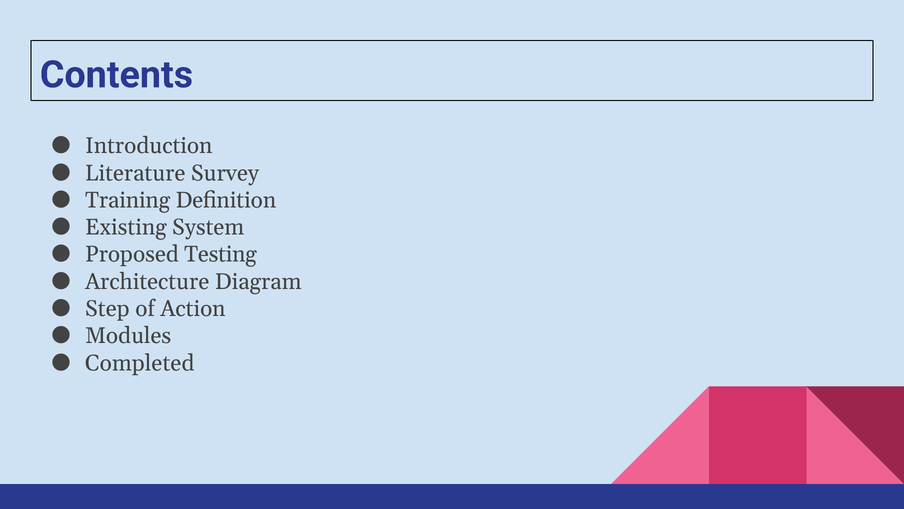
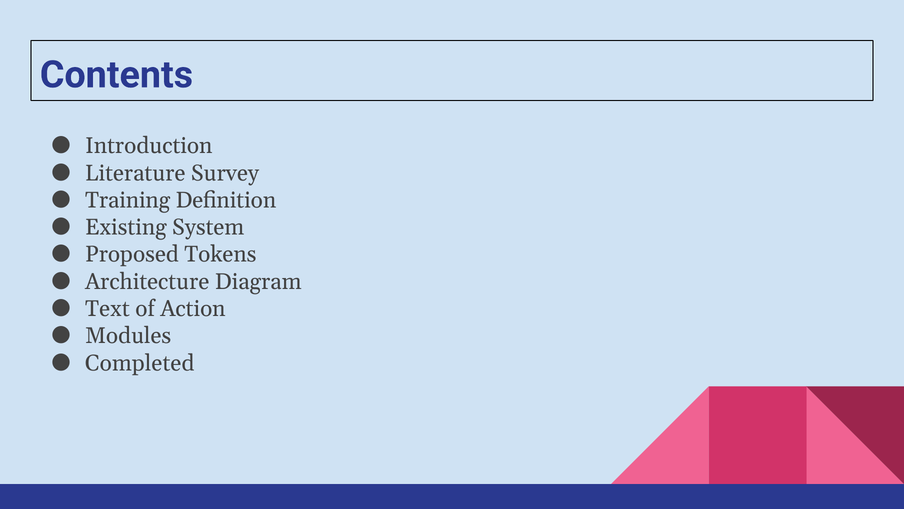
Testing: Testing -> Tokens
Step: Step -> Text
